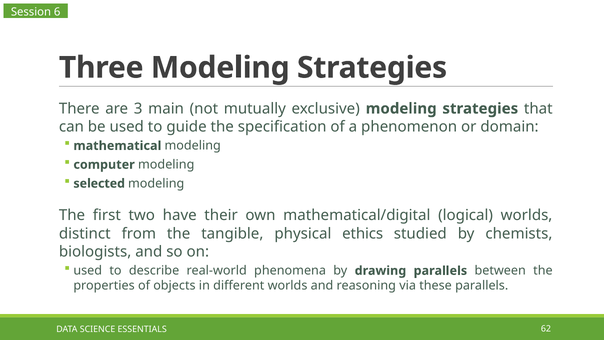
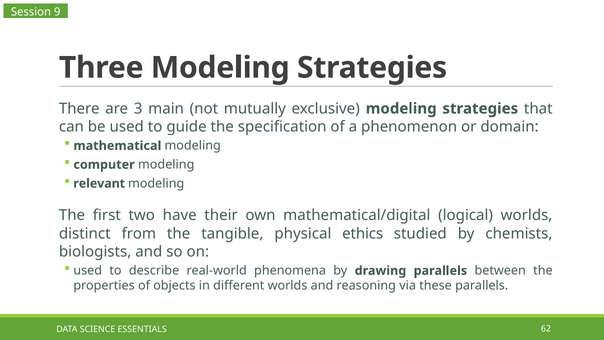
6: 6 -> 9
selected: selected -> relevant
